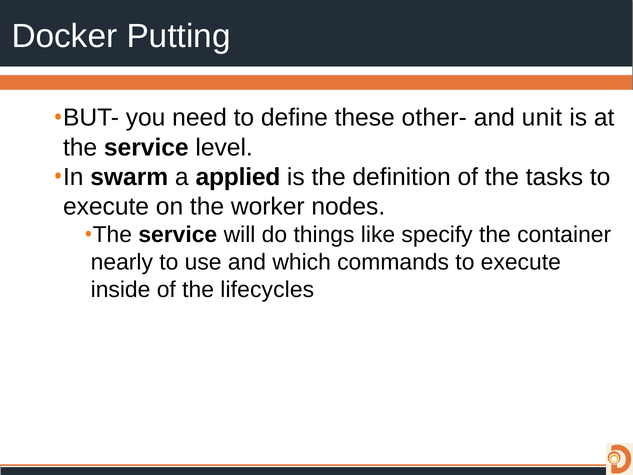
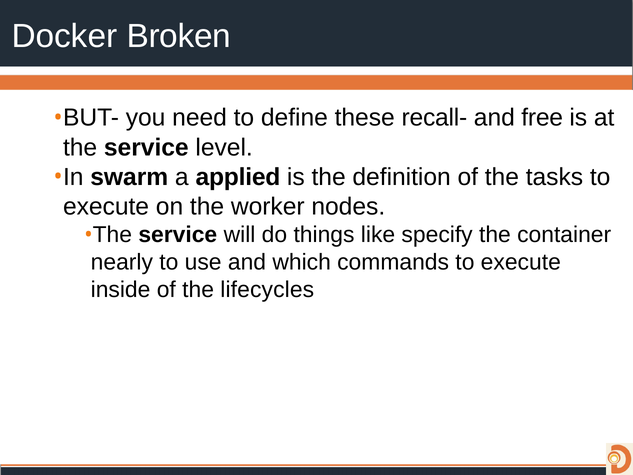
Putting: Putting -> Broken
other-: other- -> recall-
unit: unit -> free
